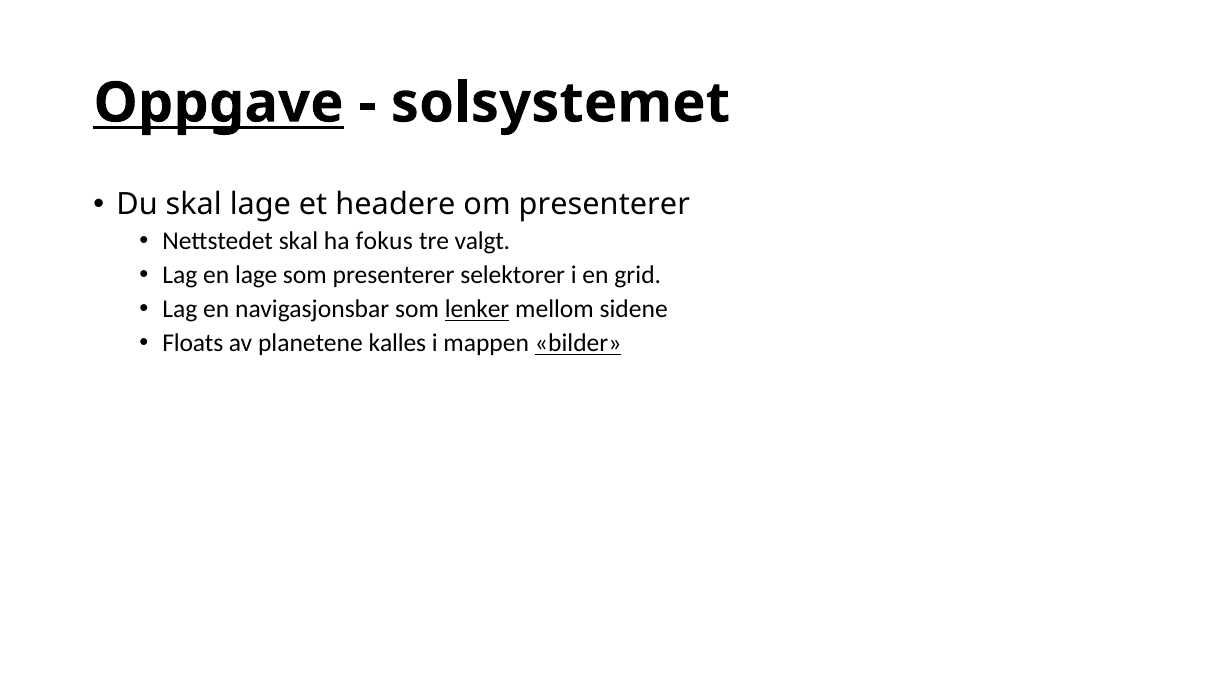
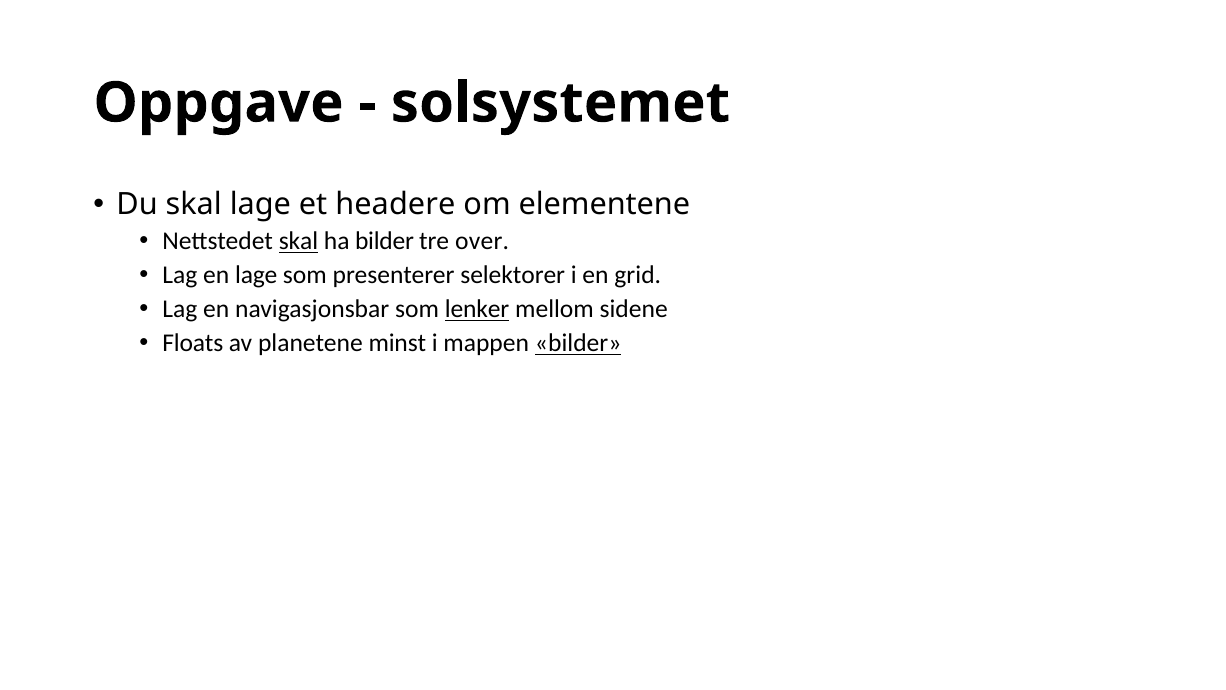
Oppgave underline: present -> none
om presenterer: presenterer -> elementene
skal at (299, 241) underline: none -> present
ha fokus: fokus -> bilder
valgt: valgt -> over
kalles: kalles -> minst
